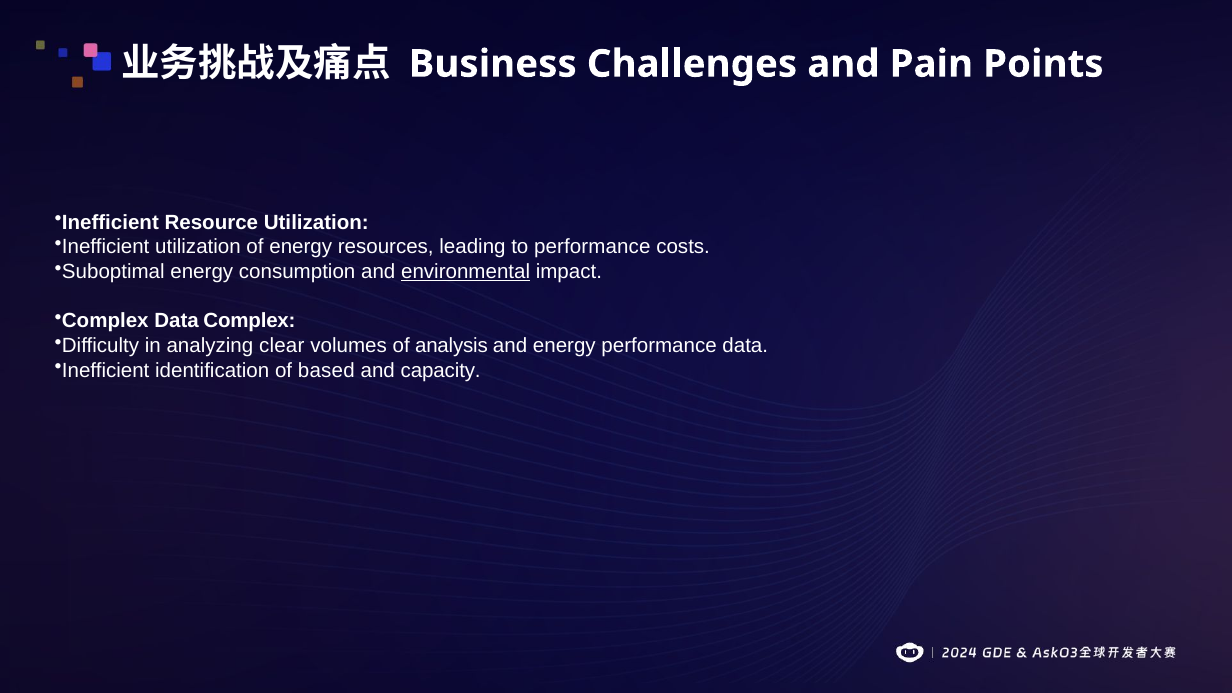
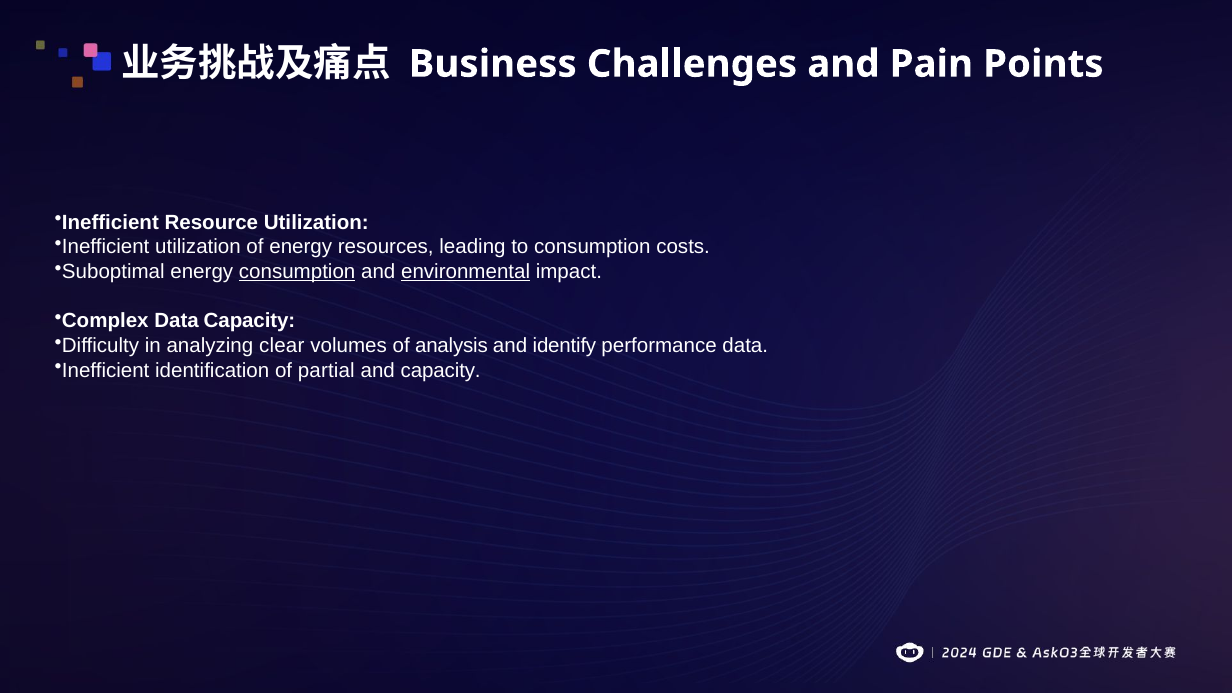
to performance: performance -> consumption
consumption at (297, 272) underline: none -> present
Data Complex: Complex -> Capacity
and energy: energy -> identify
based: based -> partial
